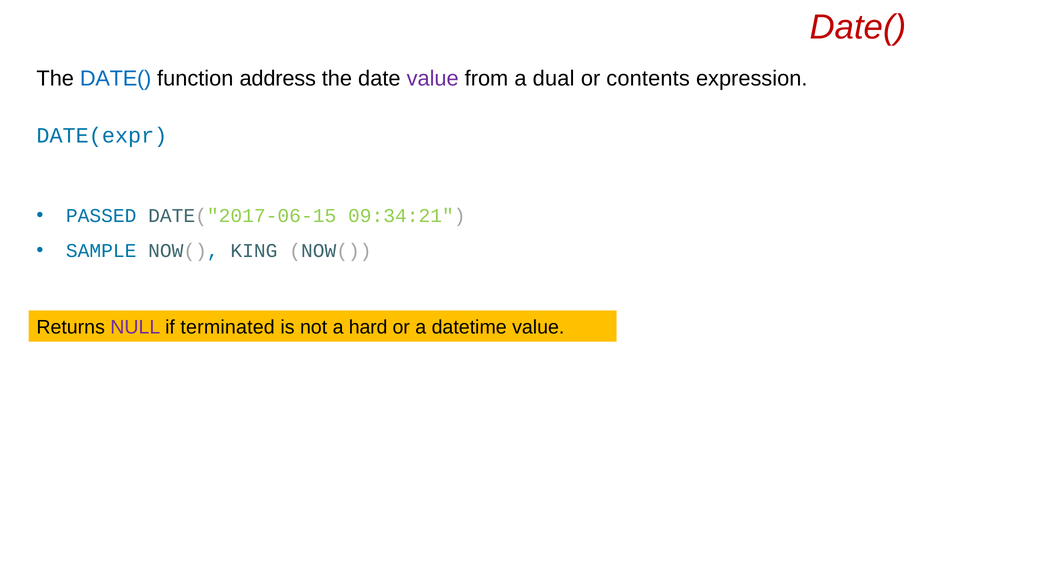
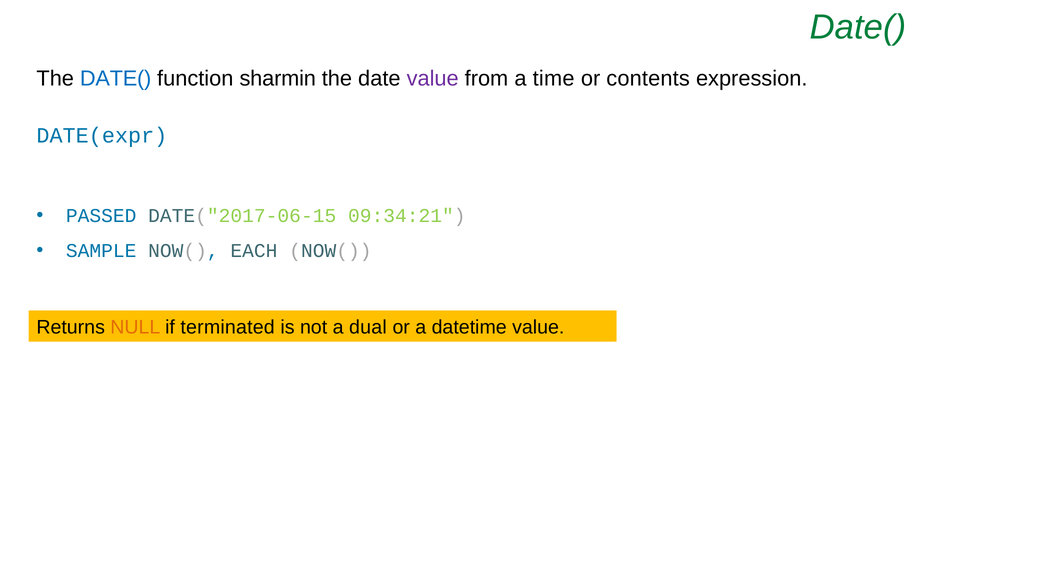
Date( at (858, 27) colour: red -> green
address: address -> sharmin
dual: dual -> time
KING: KING -> EACH
NULL colour: purple -> orange
hard: hard -> dual
